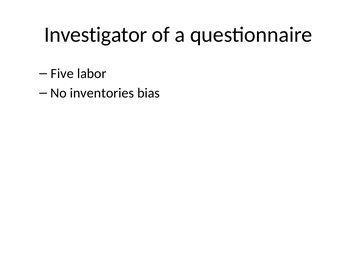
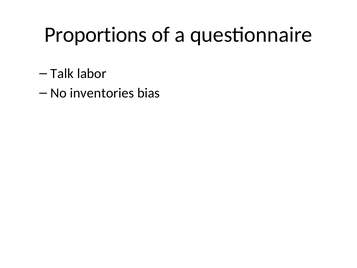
Investigator: Investigator -> Proportions
Five: Five -> Talk
